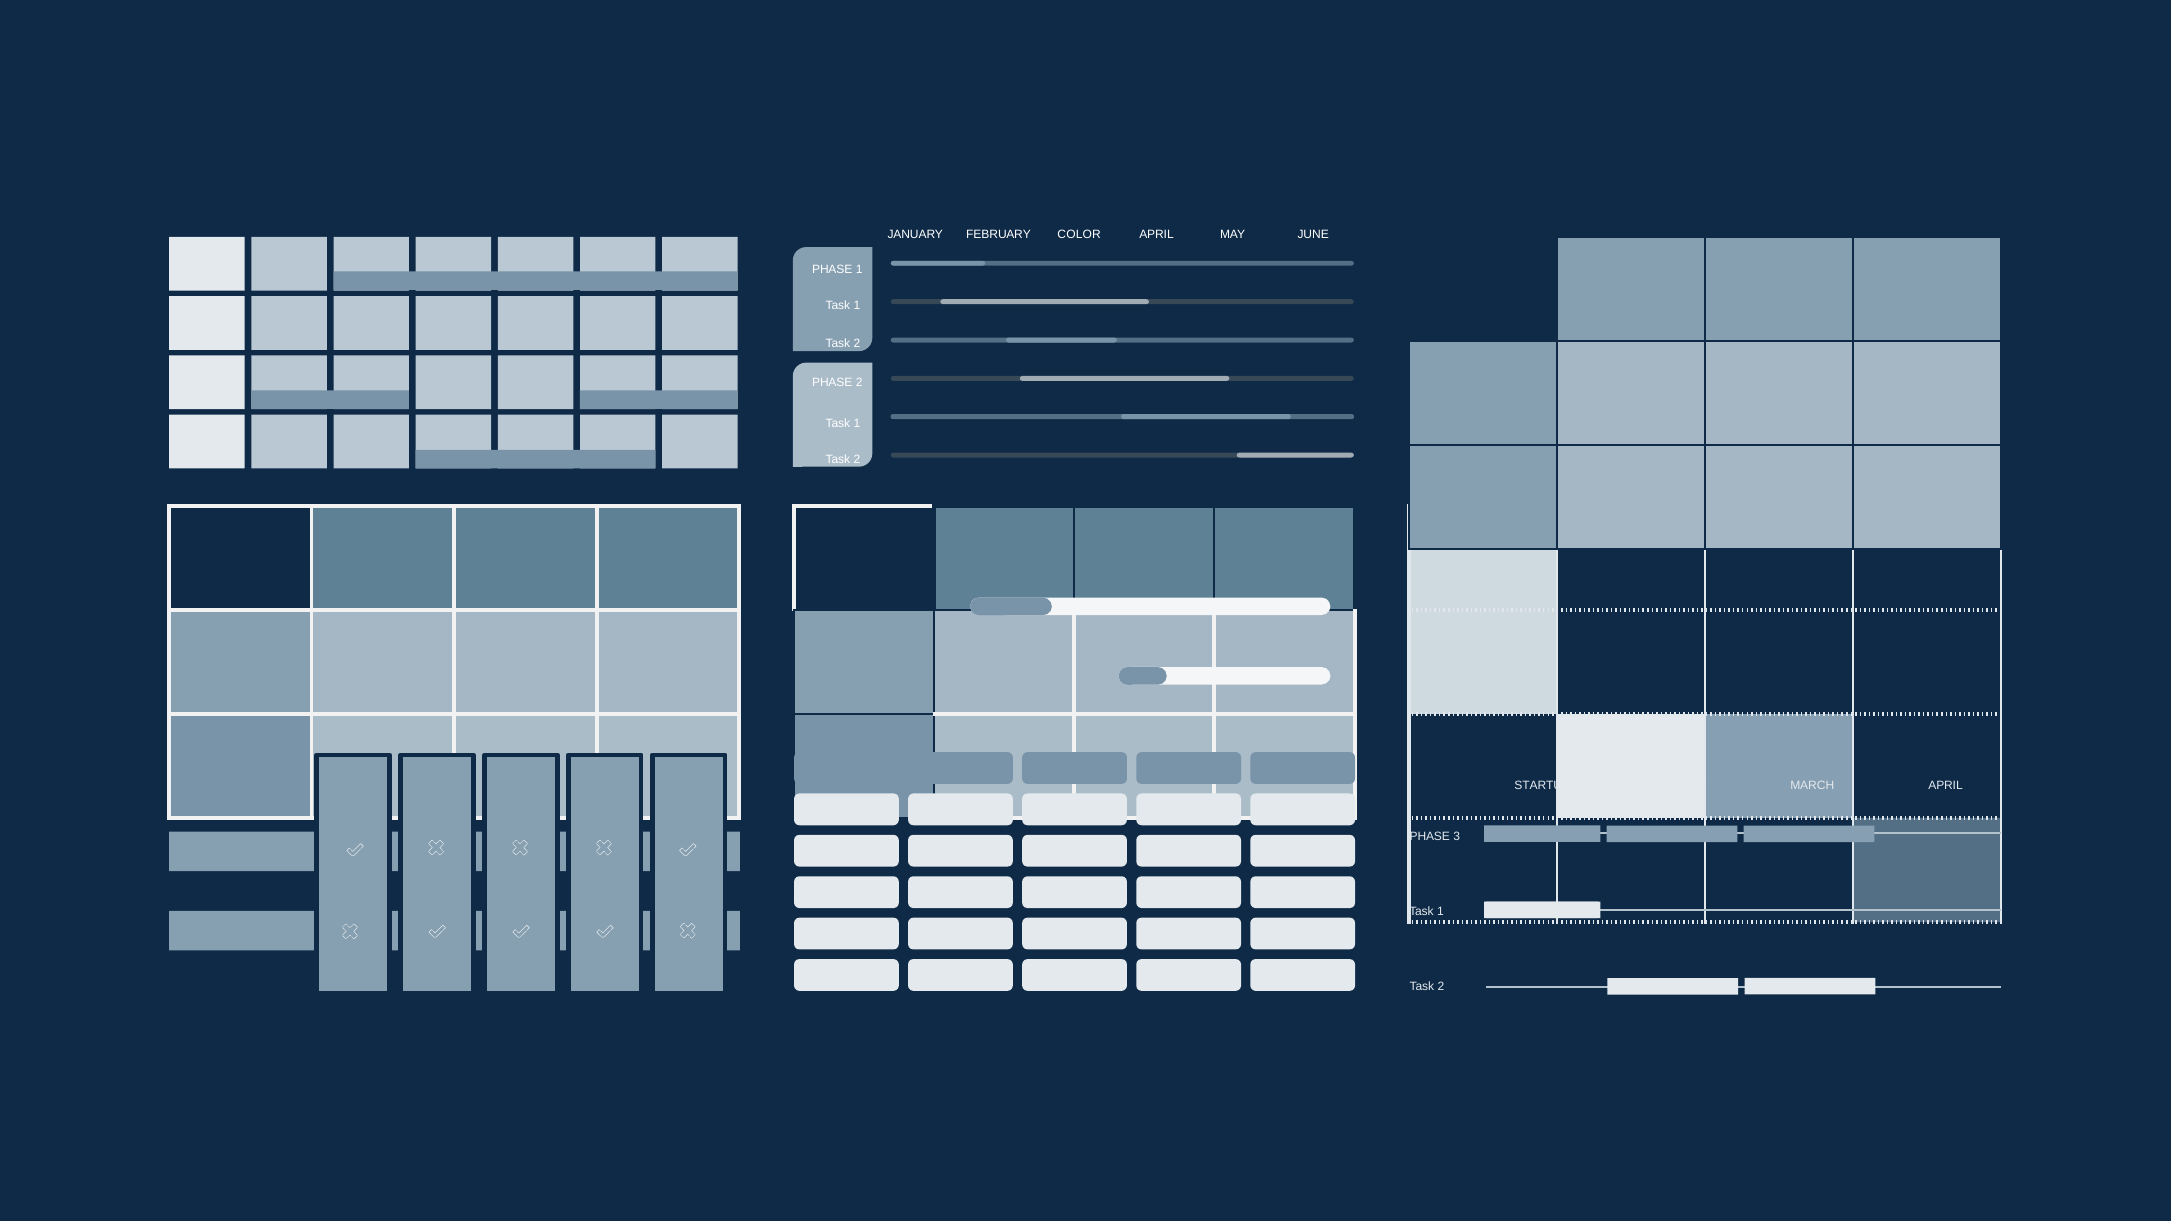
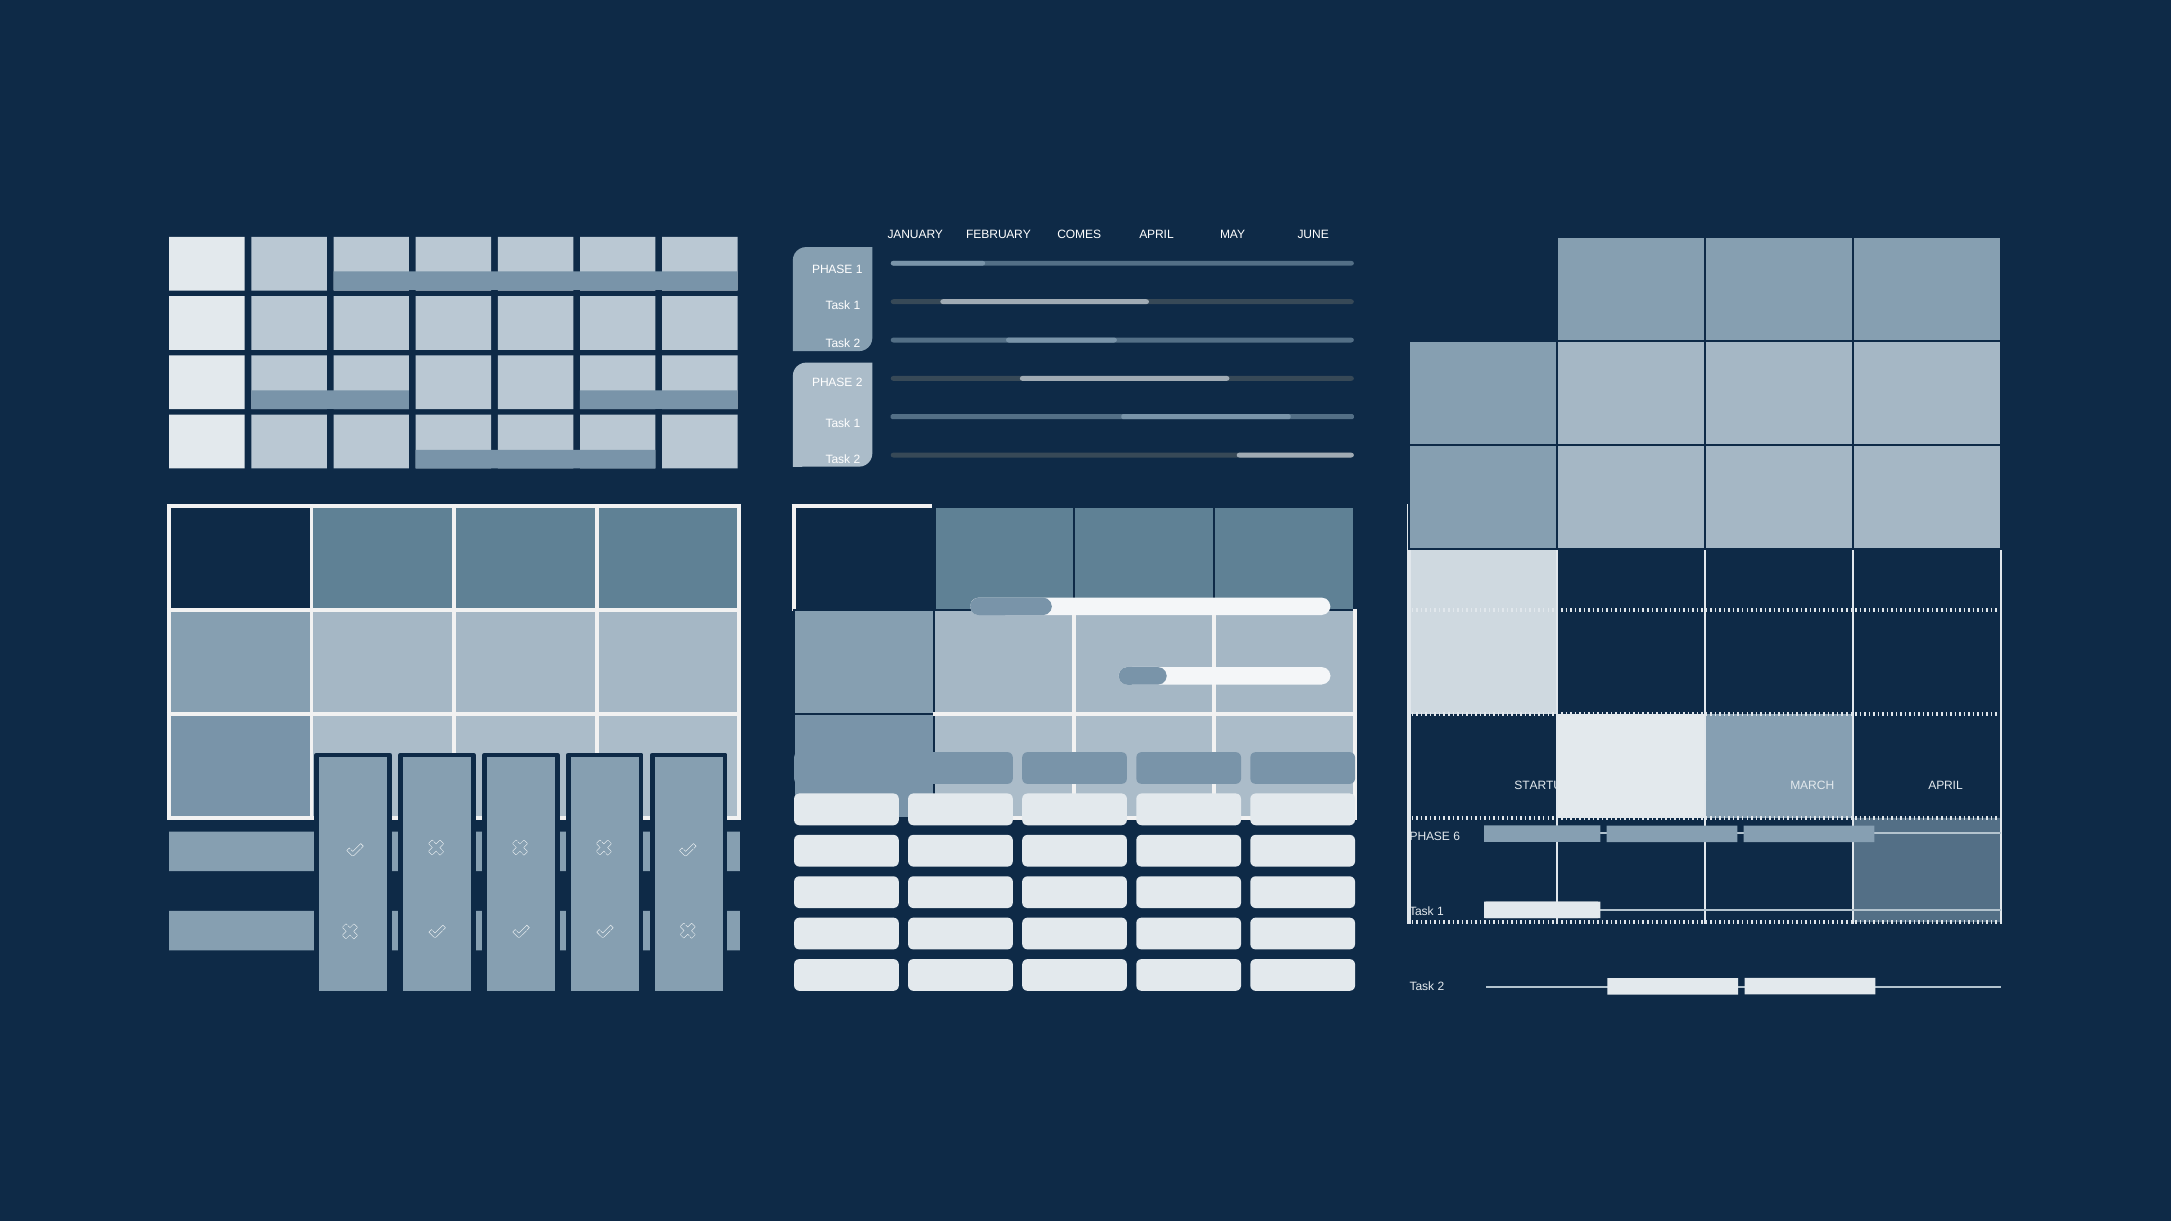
COLOR: COLOR -> COMES
3: 3 -> 6
